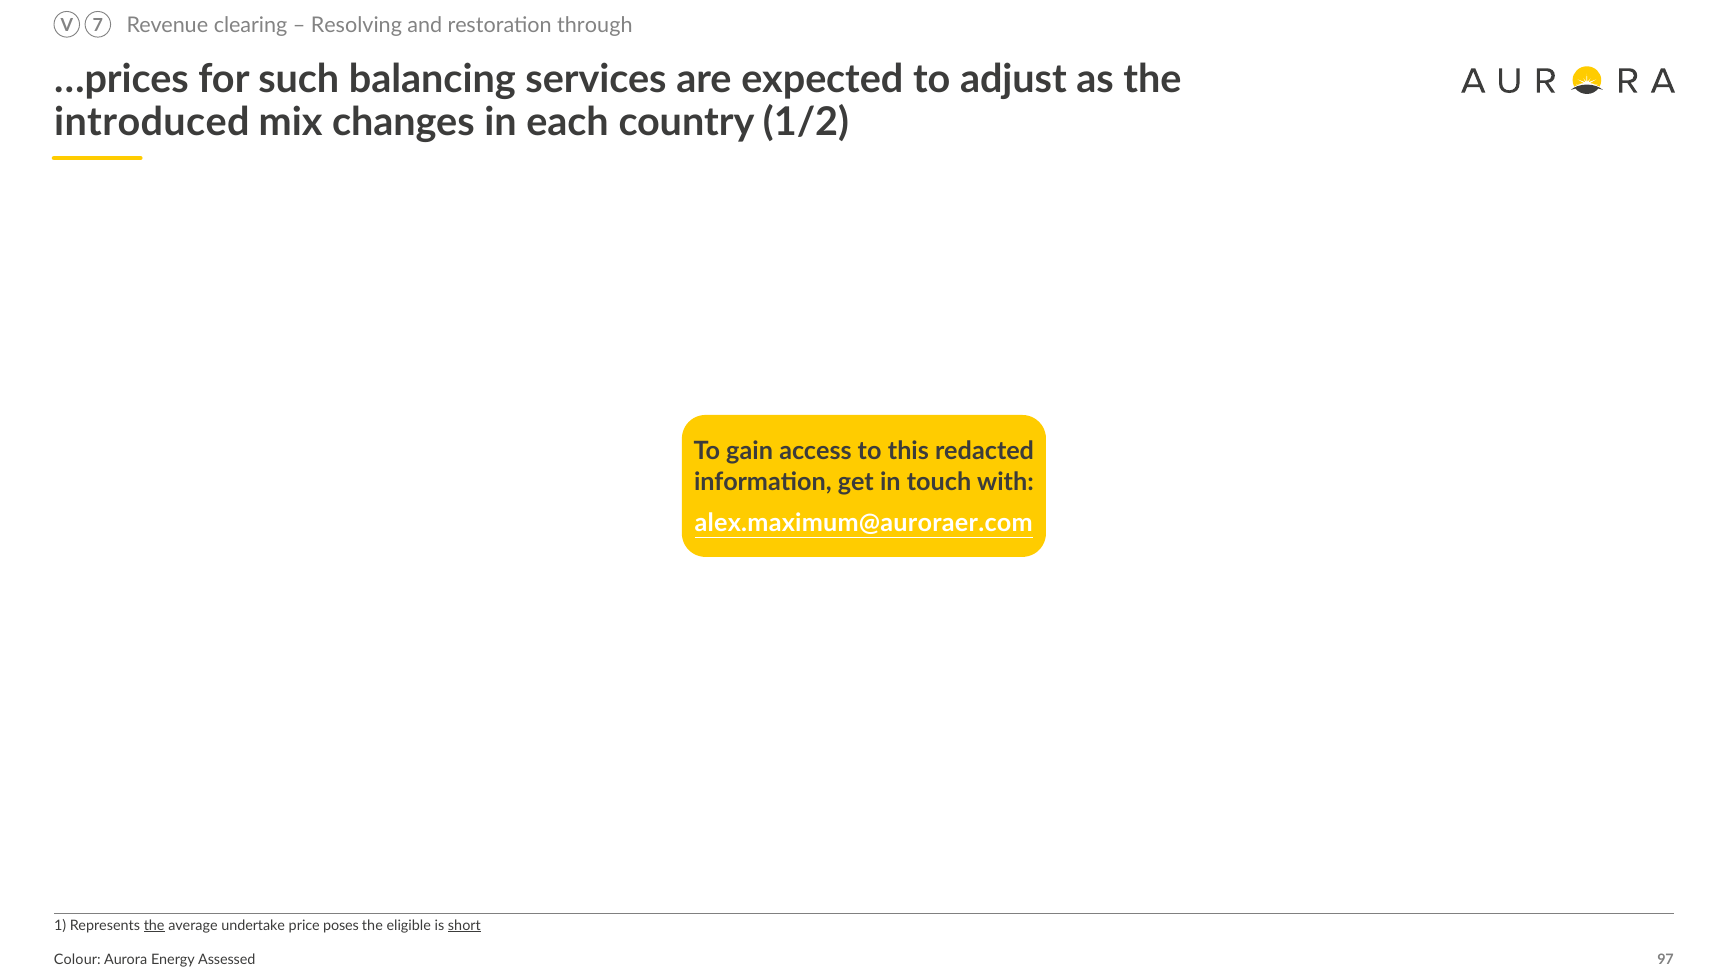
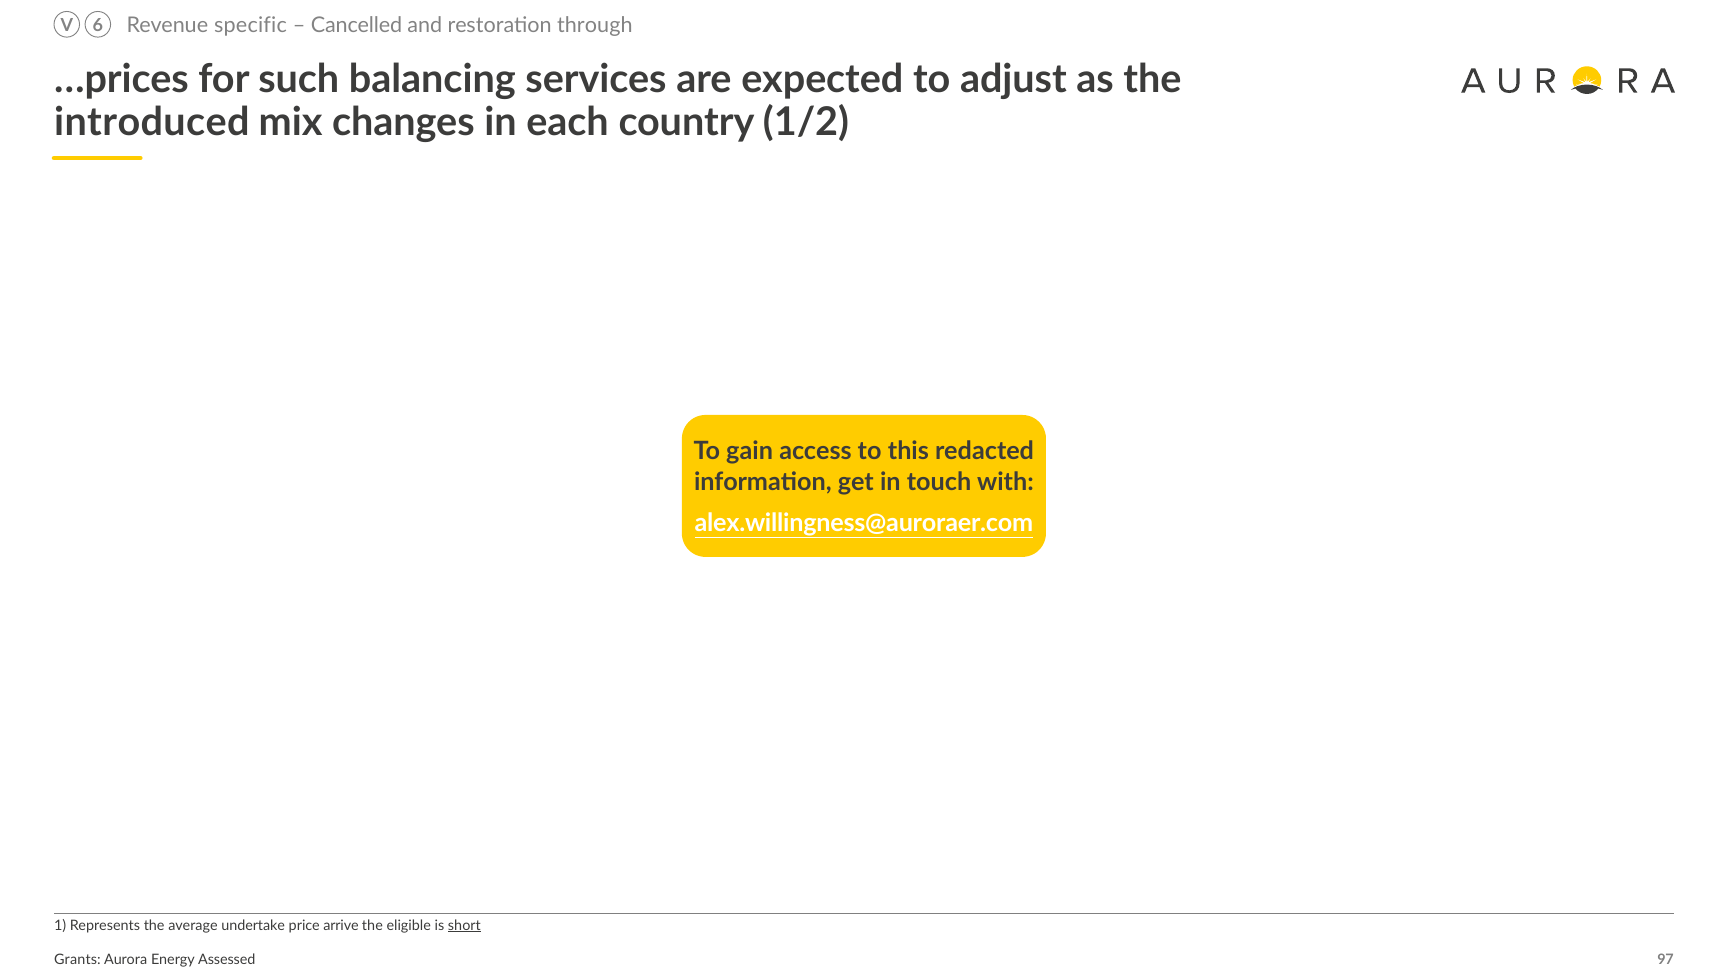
clearing: clearing -> specific
Resolving: Resolving -> Cancelled
7: 7 -> 6
alex.maximum@auroraer.com: alex.maximum@auroraer.com -> alex.willingness@auroraer.com
the at (154, 925) underline: present -> none
poses: poses -> arrive
Colour: Colour -> Grants
